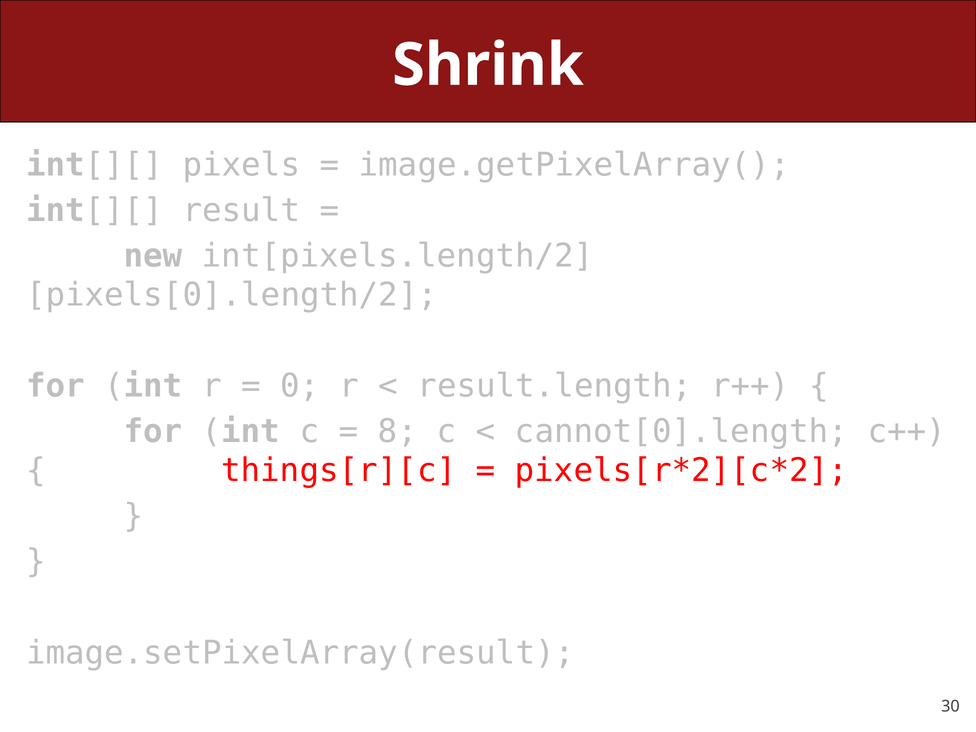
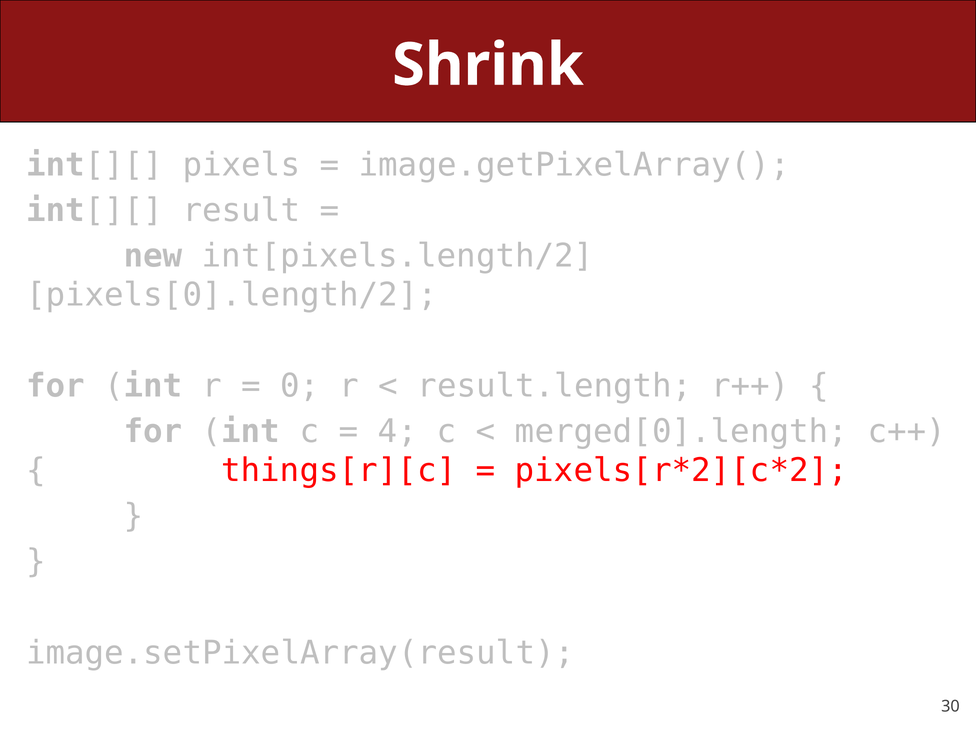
8: 8 -> 4
cannot[0].length: cannot[0].length -> merged[0].length
